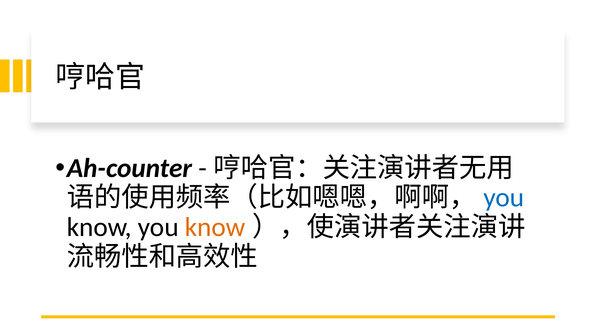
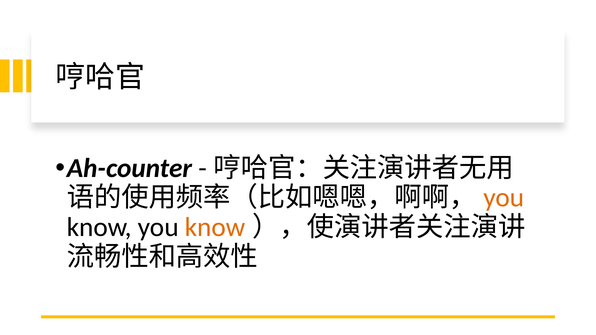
you at (504, 198) colour: blue -> orange
